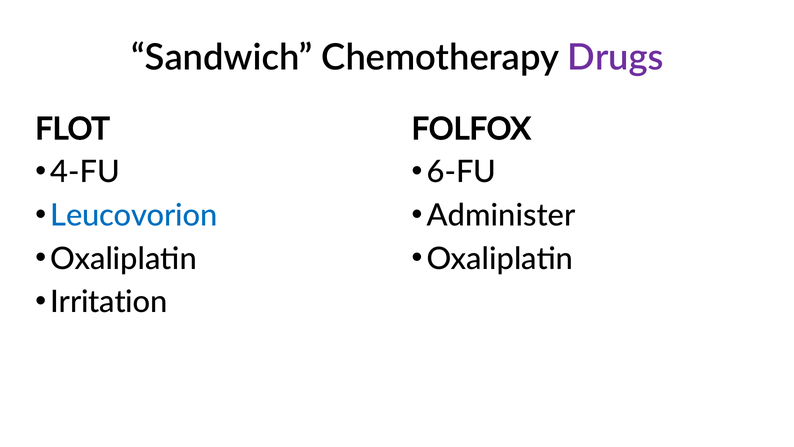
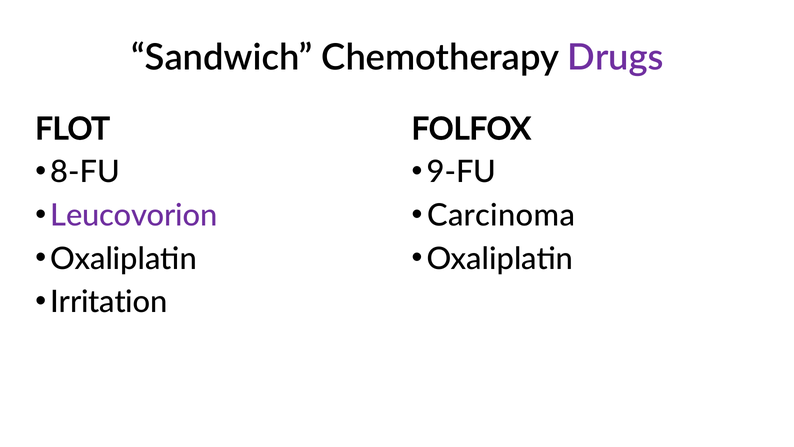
4-FU: 4-FU -> 8-FU
6-FU: 6-FU -> 9-FU
Leucovorion colour: blue -> purple
Administer: Administer -> Carcinoma
